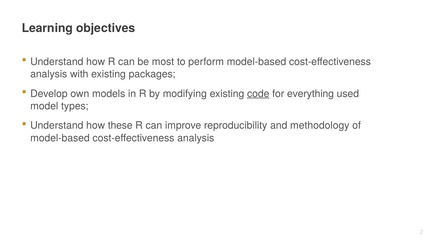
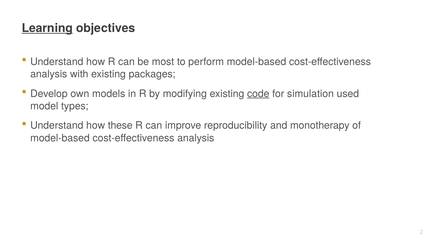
Learning underline: none -> present
everything: everything -> simulation
methodology: methodology -> monotherapy
